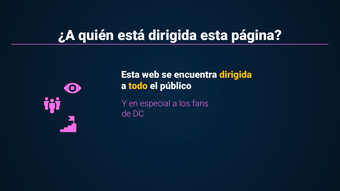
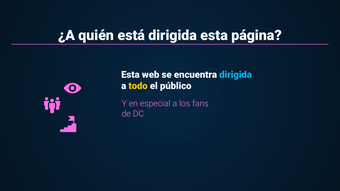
dirigida at (236, 75) colour: yellow -> light blue
